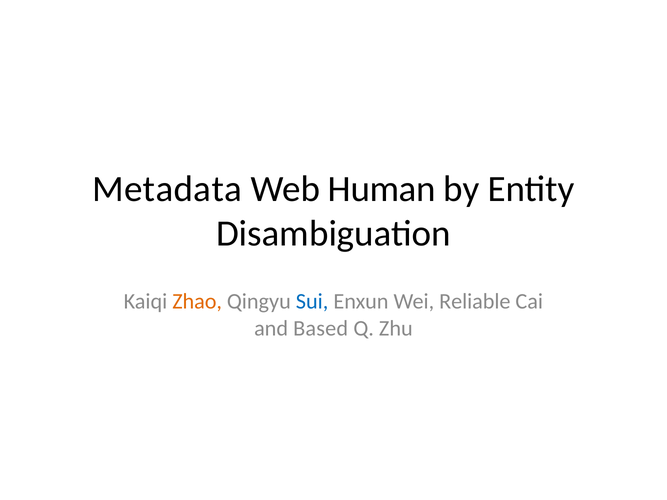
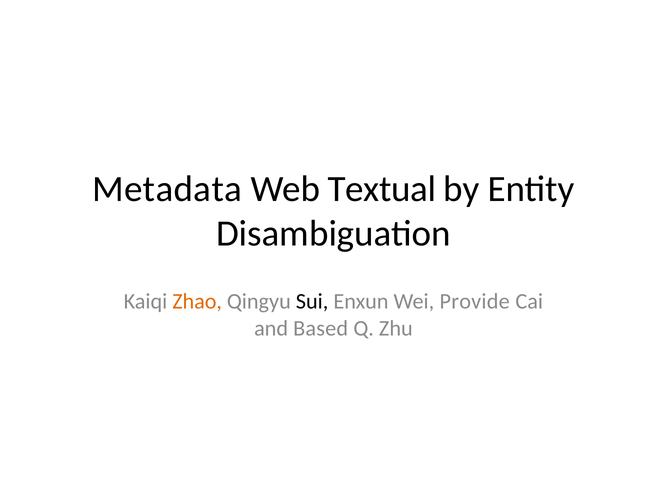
Human: Human -> Textual
Sui colour: blue -> black
Reliable: Reliable -> Provide
